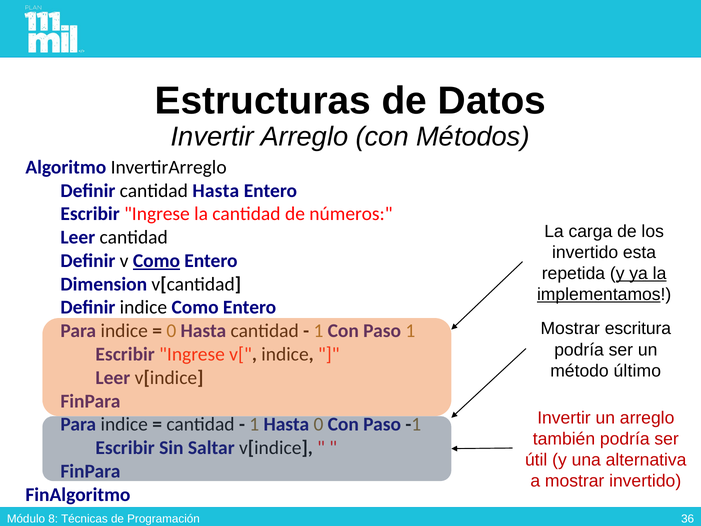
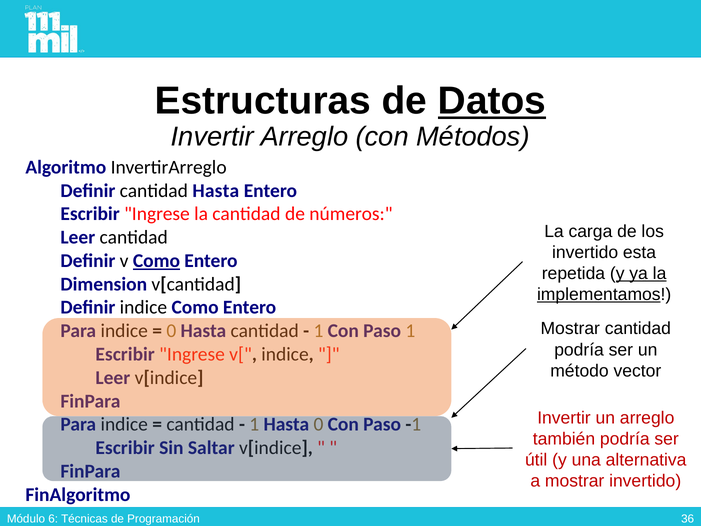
Datos underline: none -> present
Mostrar escritura: escritura -> cantidad
último: último -> vector
8: 8 -> 6
